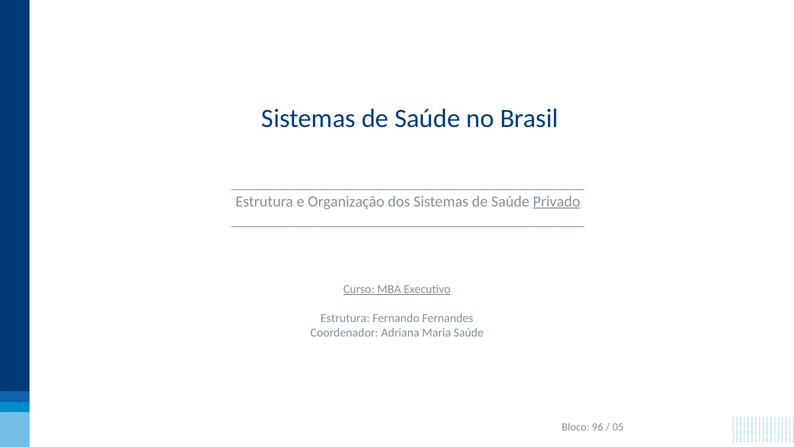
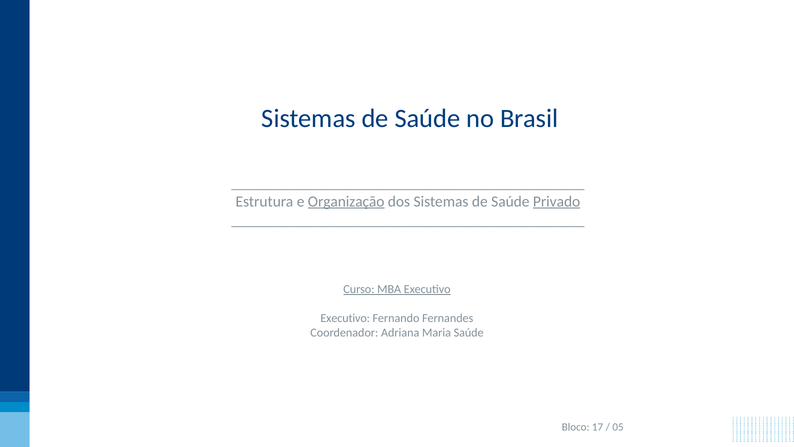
Organização underline: none -> present
Estrutura at (345, 318): Estrutura -> Executivo
96: 96 -> 17
